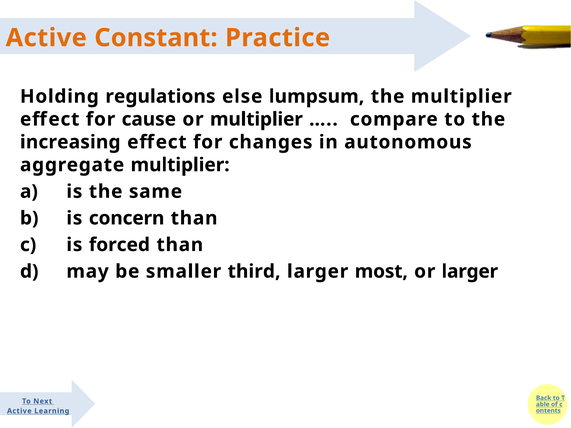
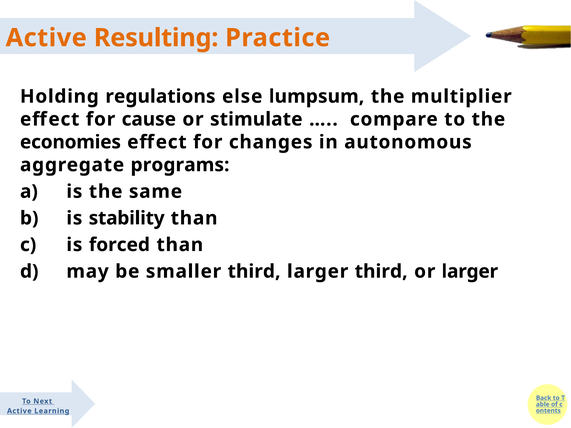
Constant: Constant -> Resulting
or multiplier: multiplier -> stimulate
increasing: increasing -> economies
aggregate multiplier: multiplier -> programs
concern: concern -> stability
larger most: most -> third
